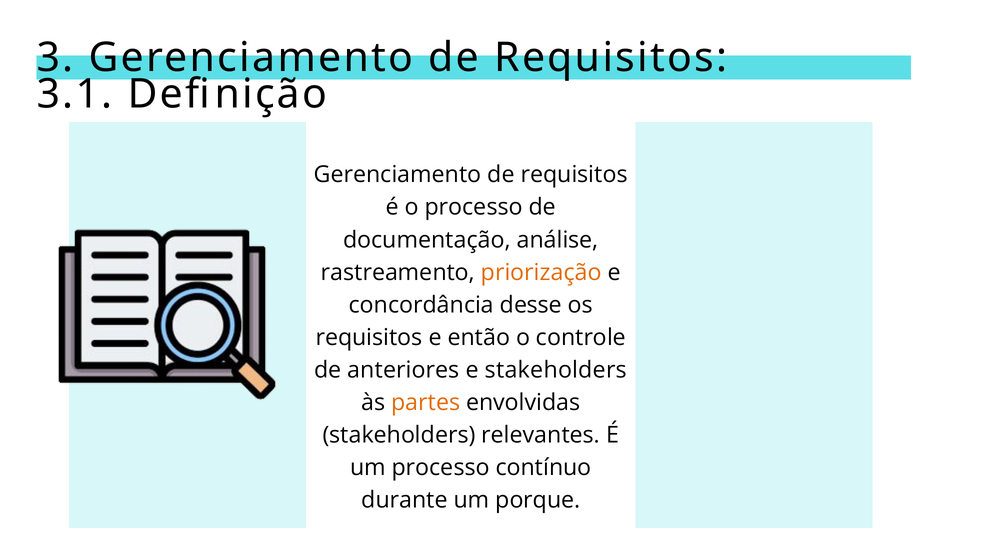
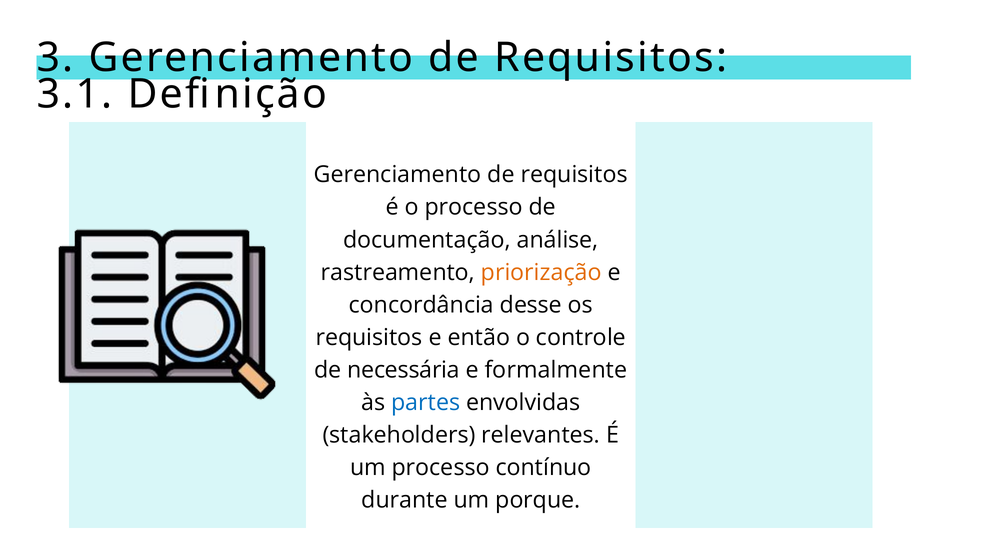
anteriores: anteriores -> necessária
e stakeholders: stakeholders -> formalmente
partes colour: orange -> blue
